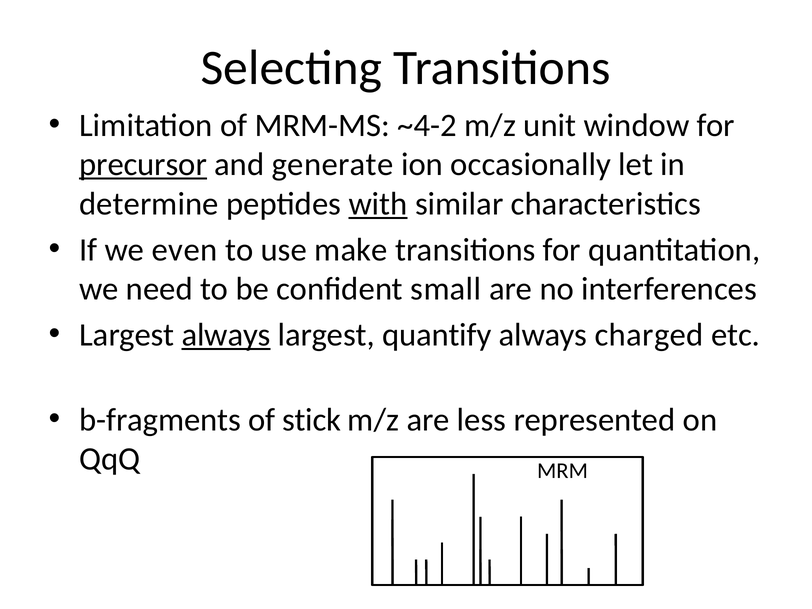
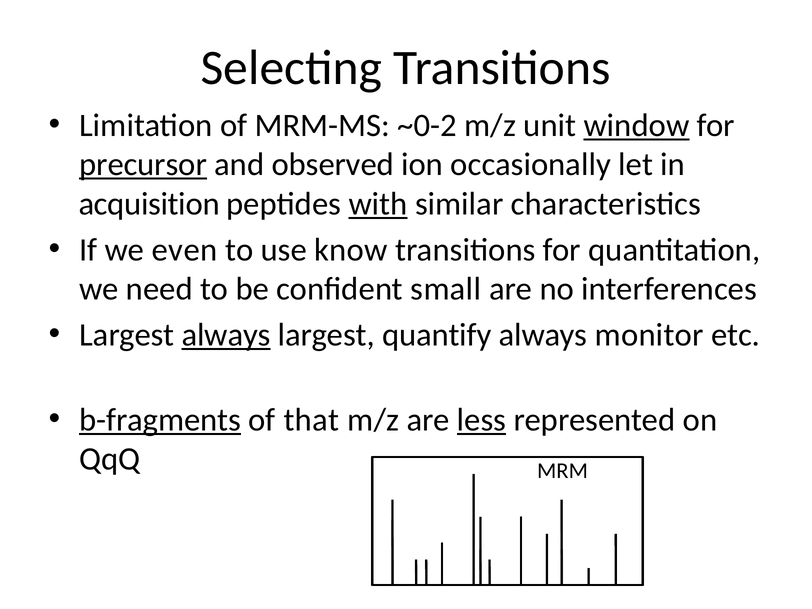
~4-2: ~4-2 -> ~0-2
window underline: none -> present
generate: generate -> observed
determine: determine -> acquisition
make: make -> know
charged: charged -> monitor
b-fragments underline: none -> present
stick: stick -> that
less underline: none -> present
